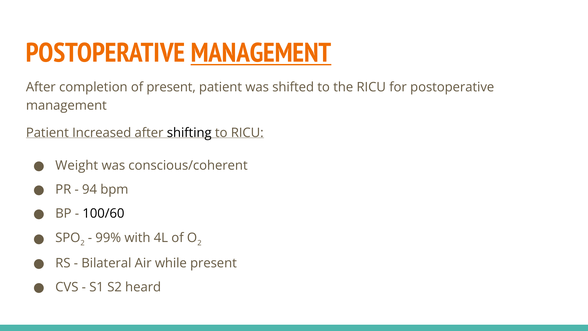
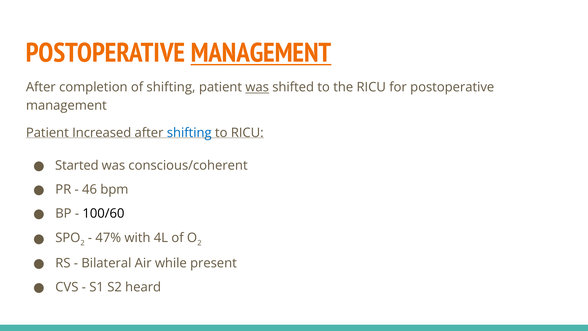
of present: present -> shifting
was at (257, 87) underline: none -> present
shifting at (189, 133) colour: black -> blue
Weight: Weight -> Started
94: 94 -> 46
99%: 99% -> 47%
